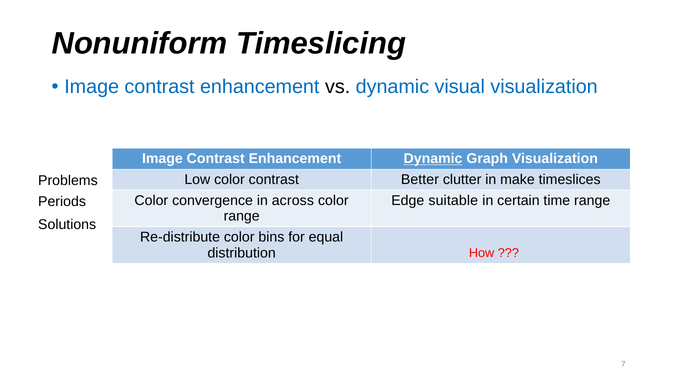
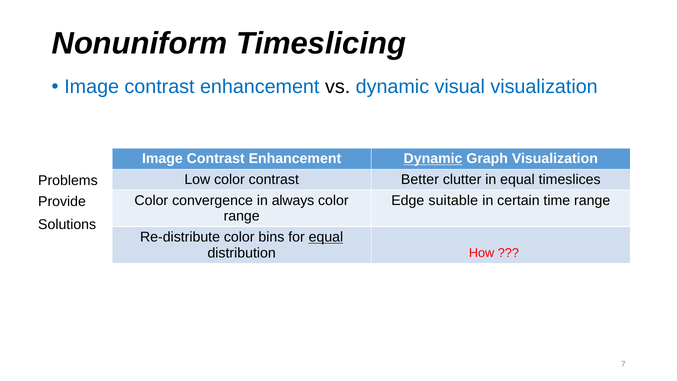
in make: make -> equal
across: across -> always
Periods: Periods -> Provide
equal at (326, 237) underline: none -> present
